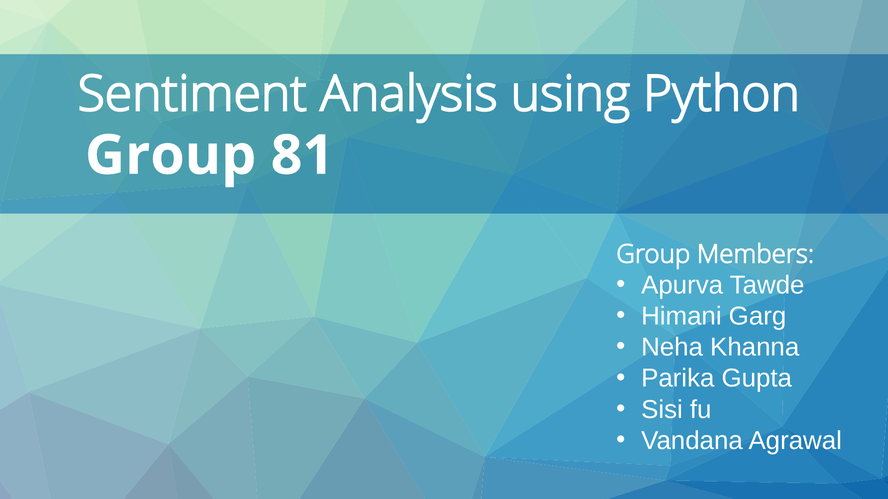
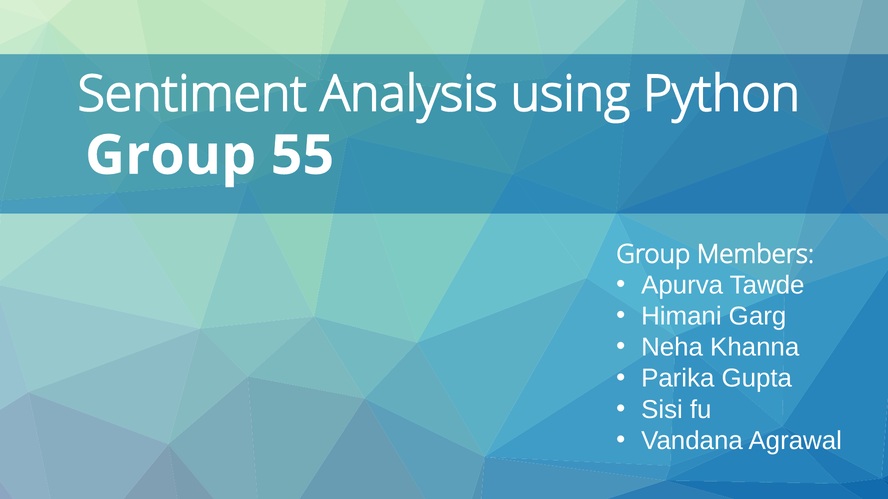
81: 81 -> 55
